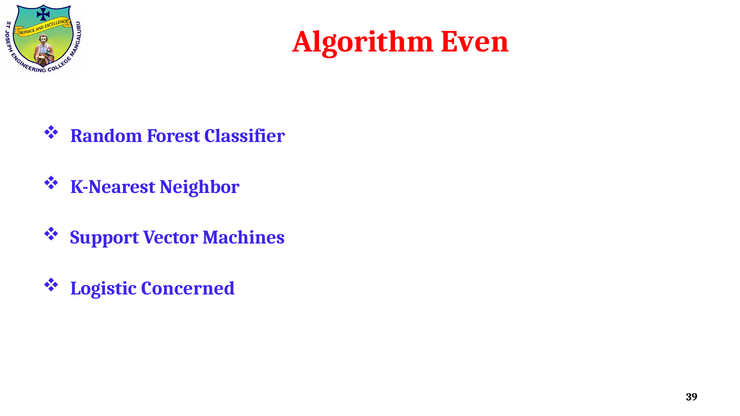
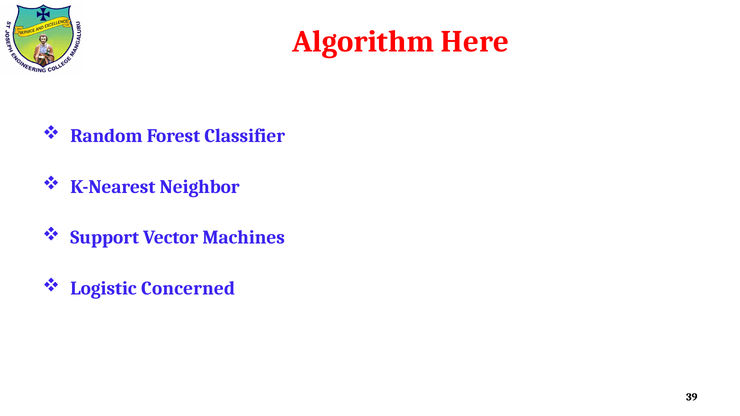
Even: Even -> Here
